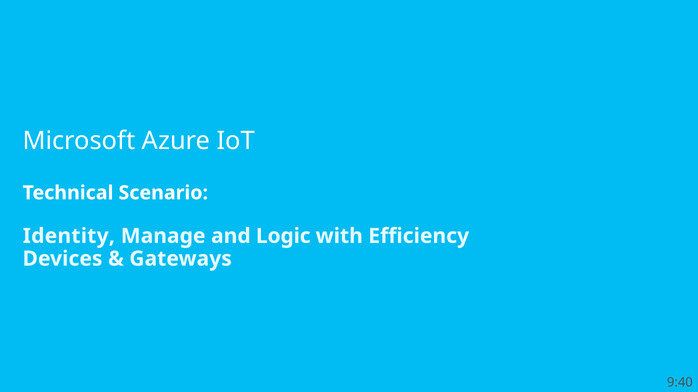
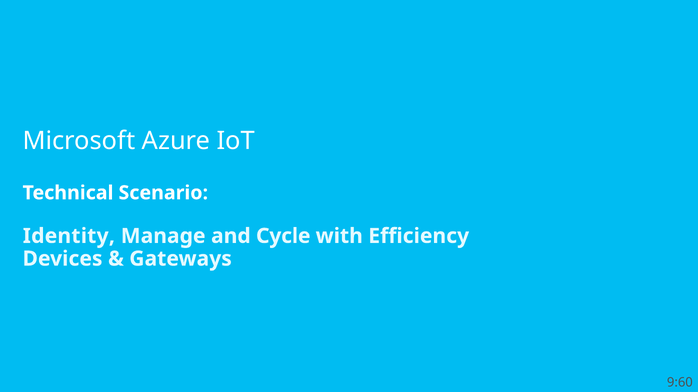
Logic: Logic -> Cycle
9:40: 9:40 -> 9:60
